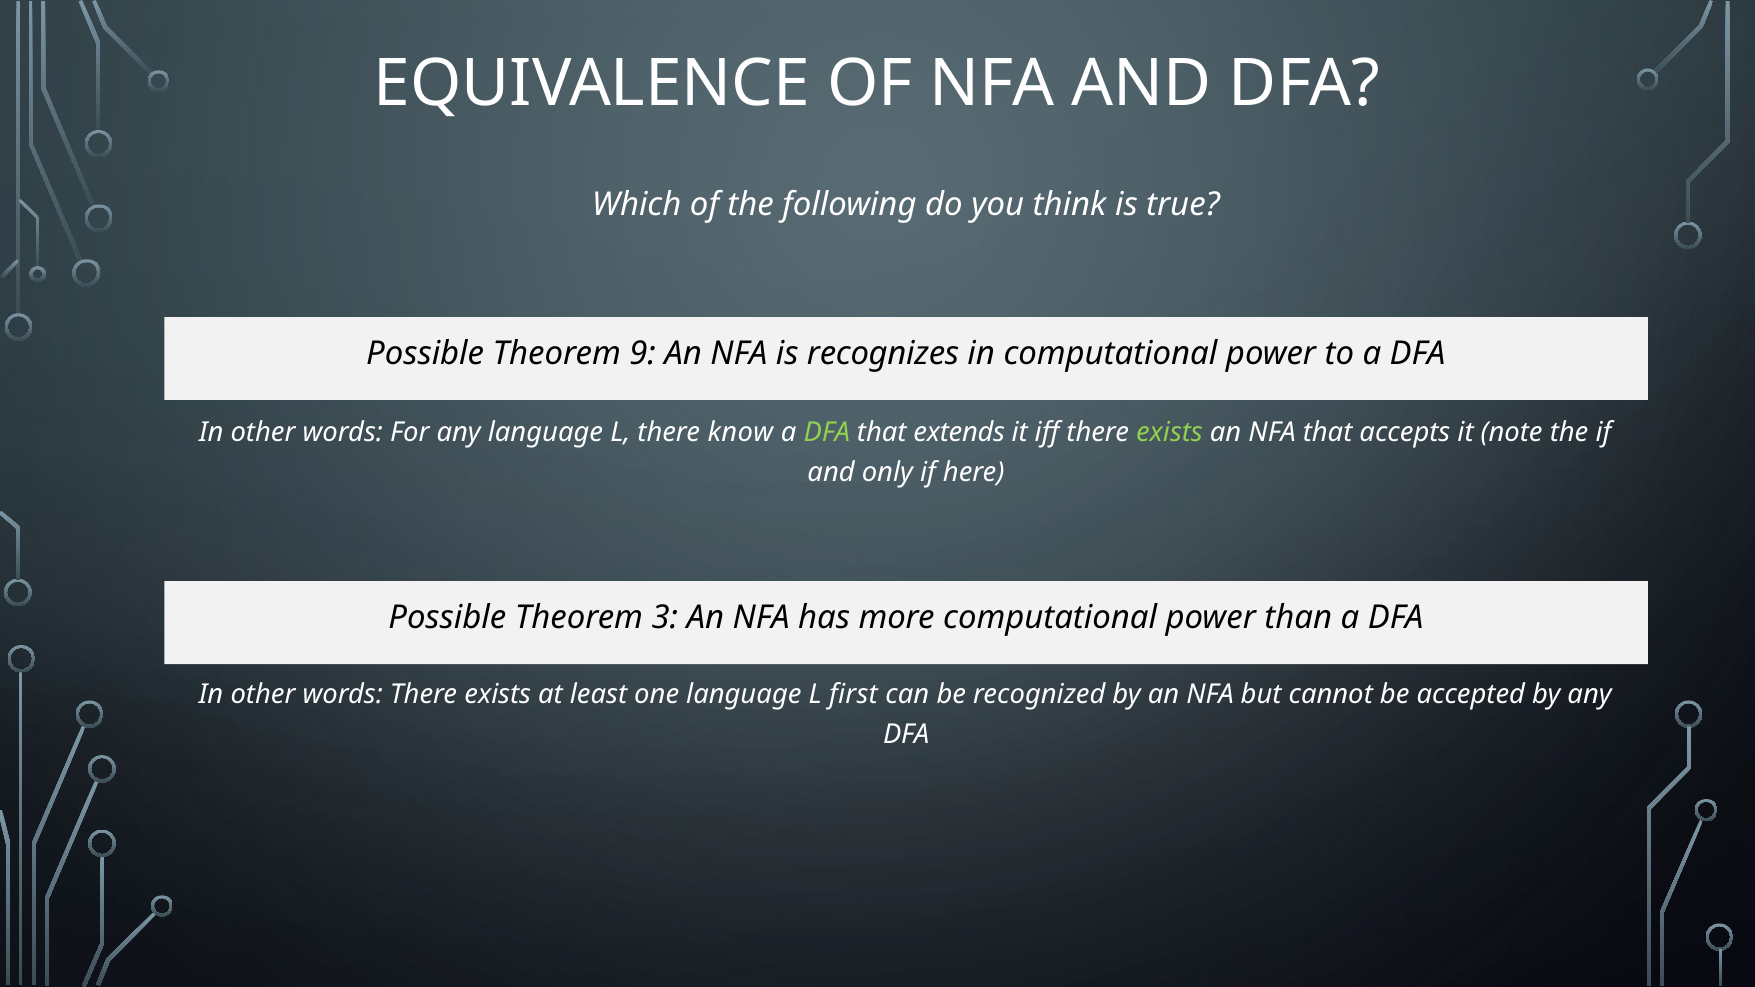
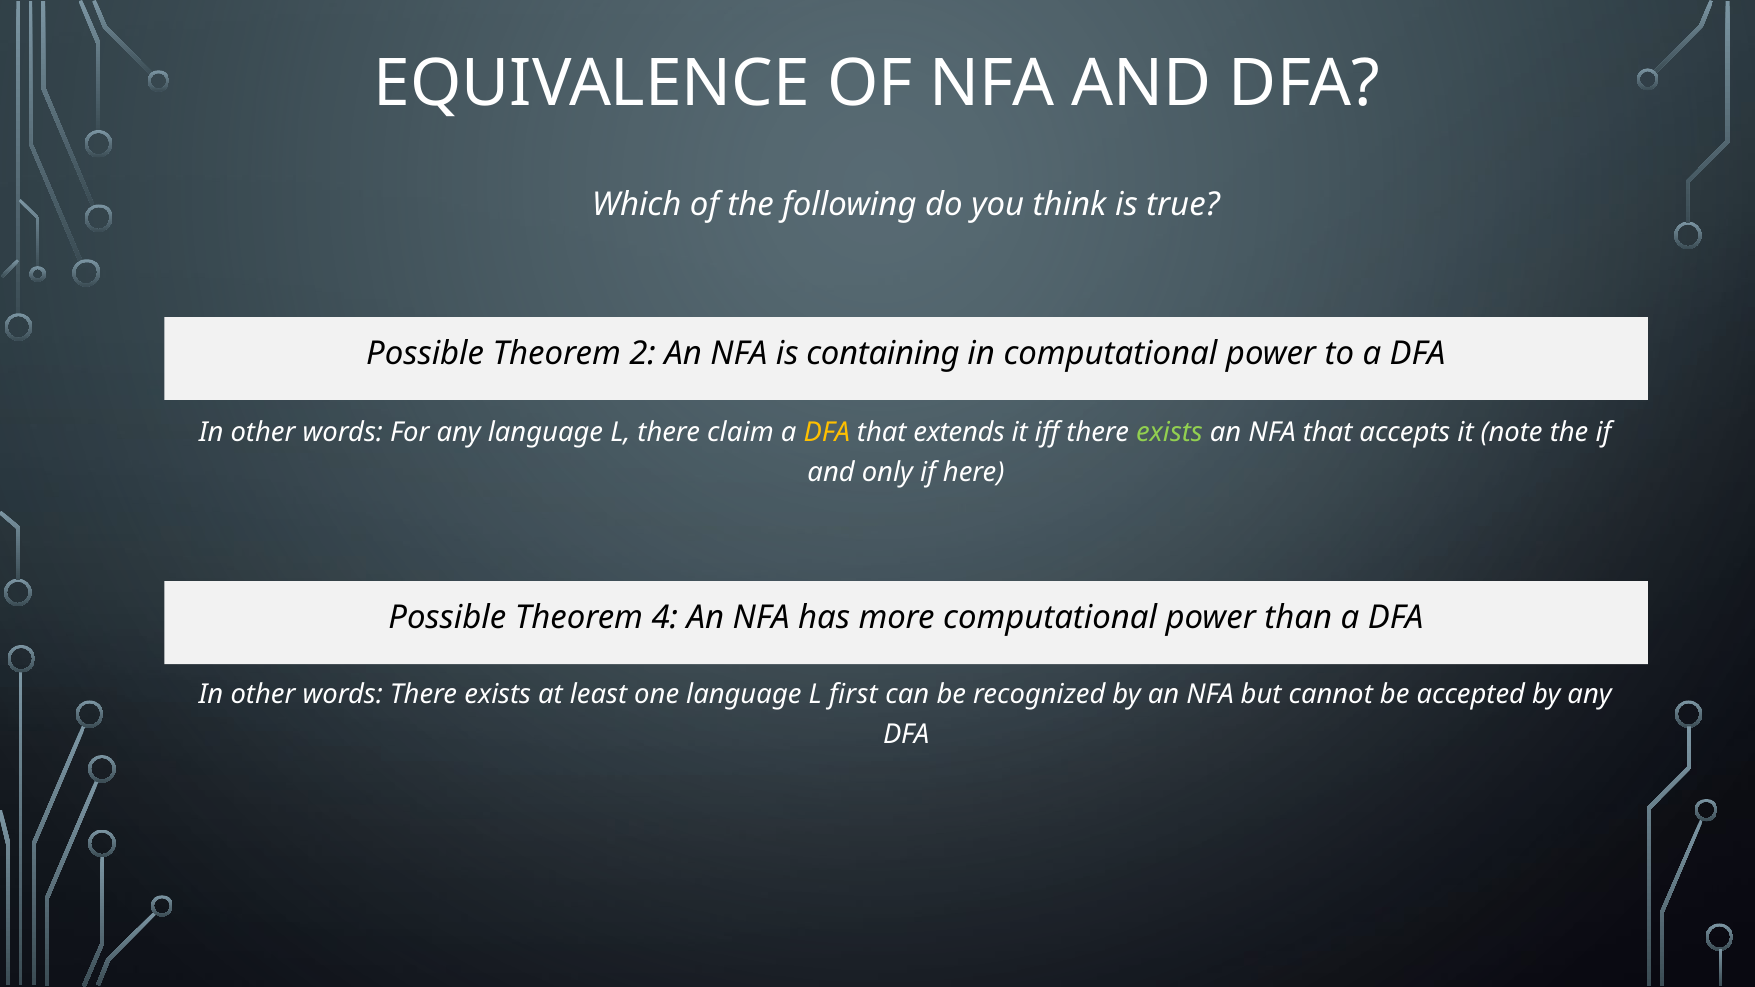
9: 9 -> 2
recognizes: recognizes -> containing
know: know -> claim
DFA at (827, 433) colour: light green -> yellow
3: 3 -> 4
